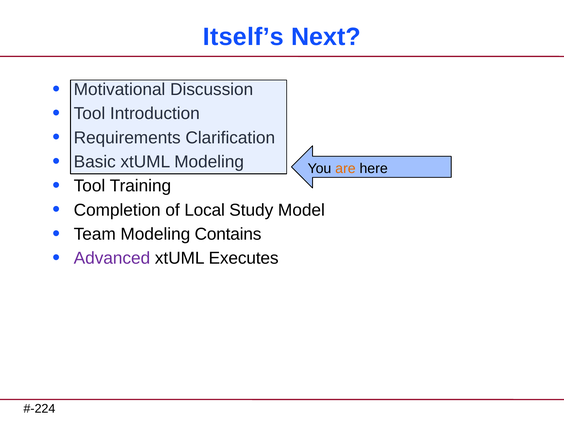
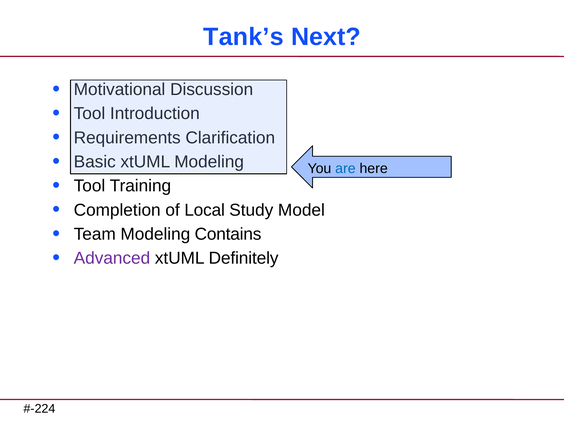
Itself’s: Itself’s -> Tank’s
are colour: orange -> blue
Executes: Executes -> Definitely
